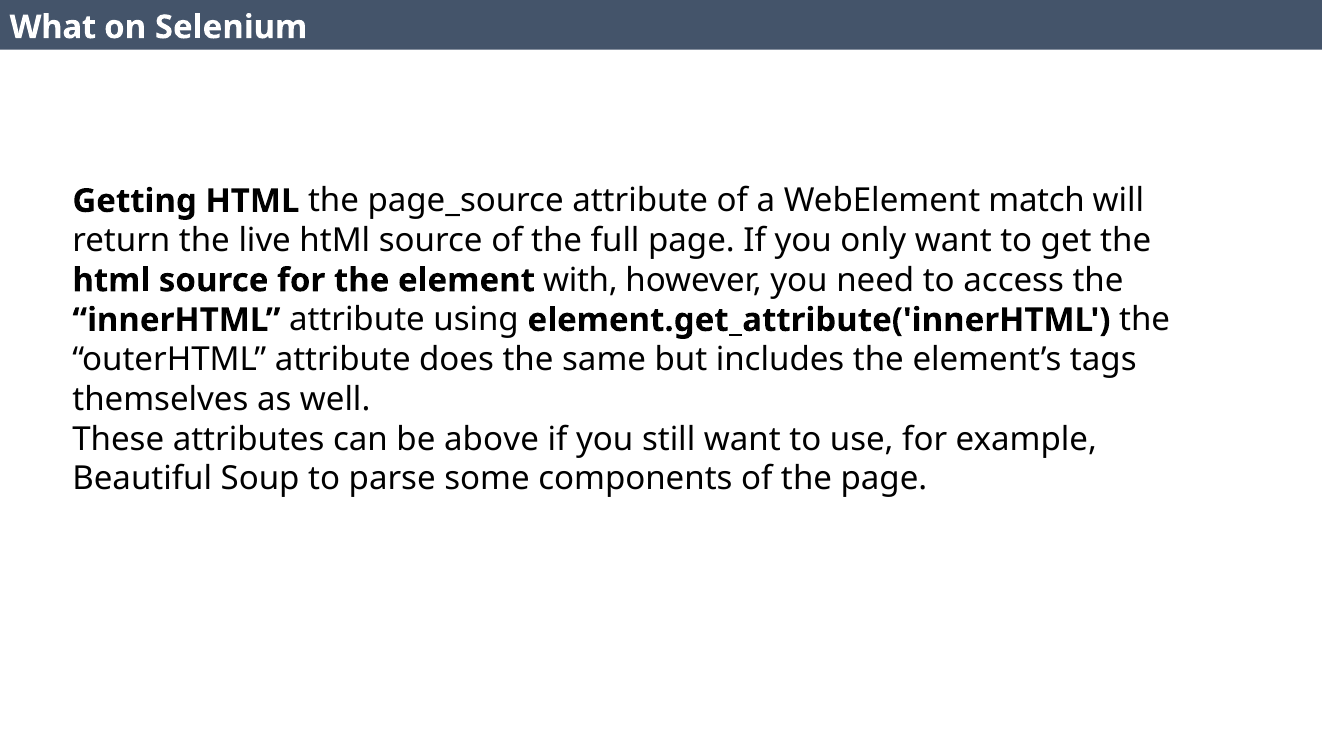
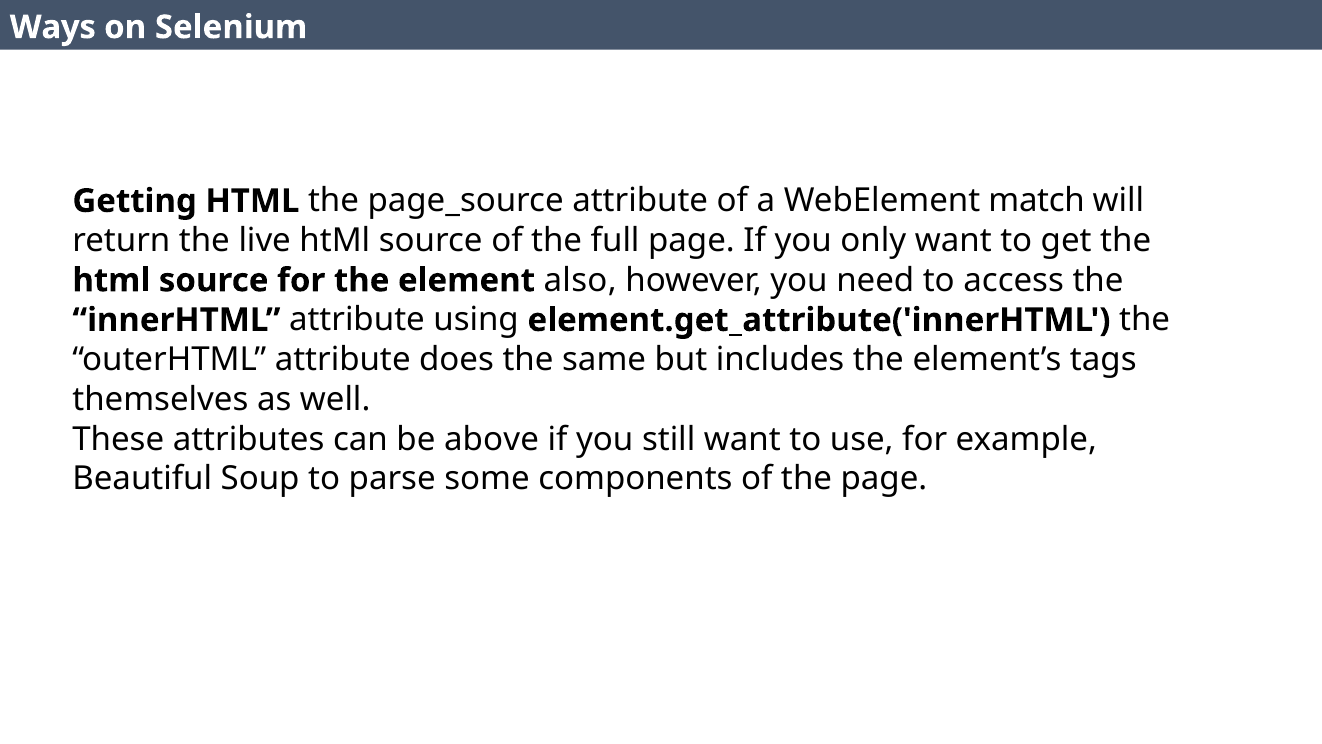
What: What -> Ways
with: with -> also
